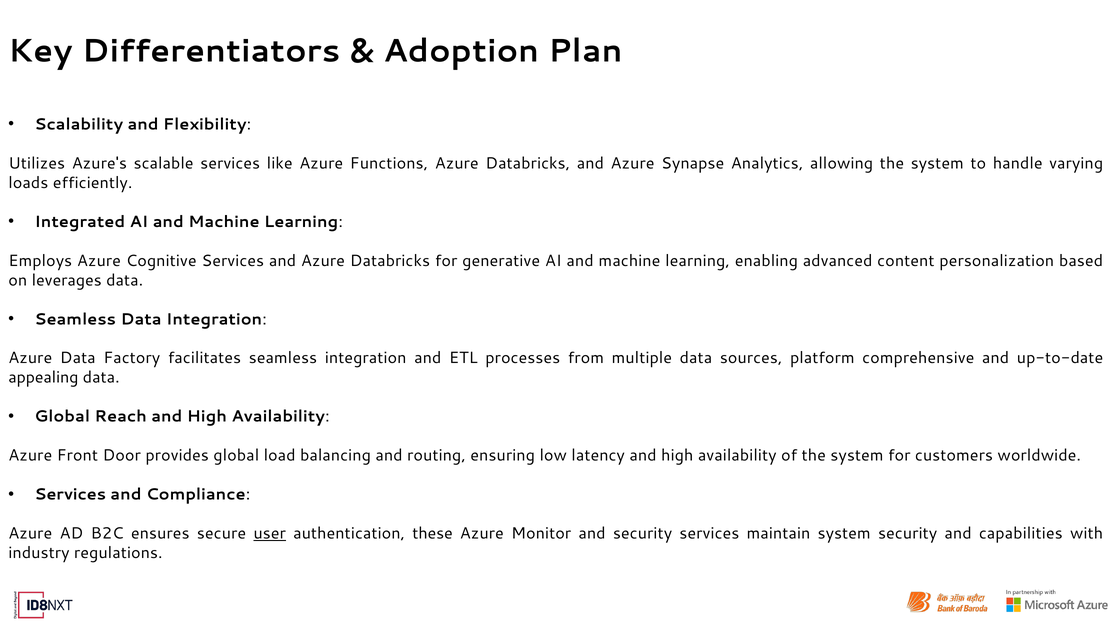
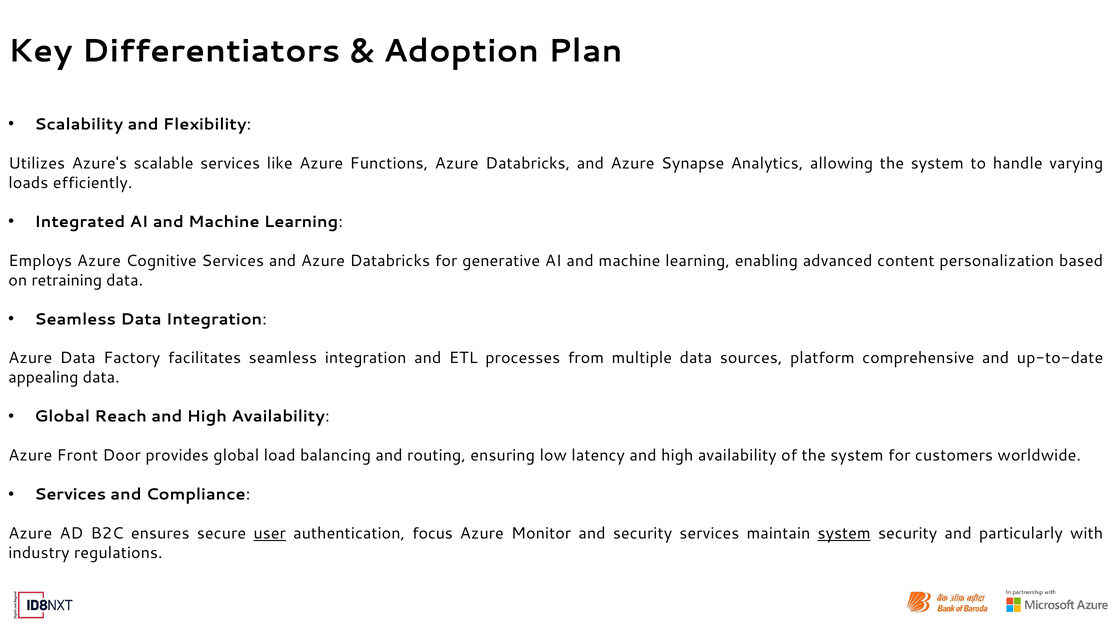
leverages: leverages -> retraining
these: these -> focus
system at (844, 534) underline: none -> present
capabilities: capabilities -> particularly
